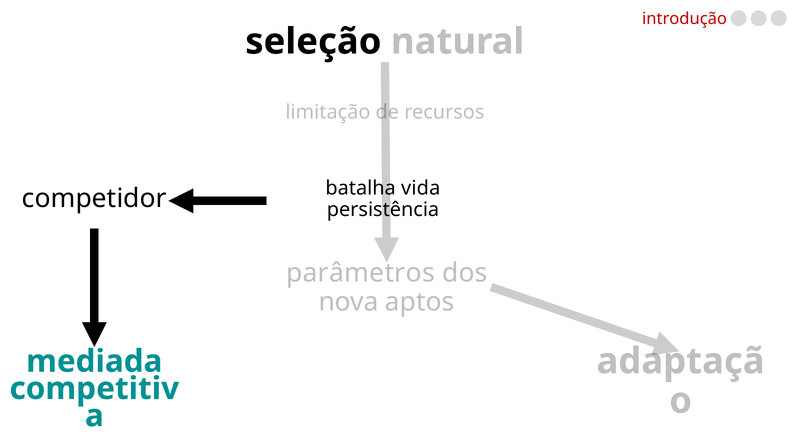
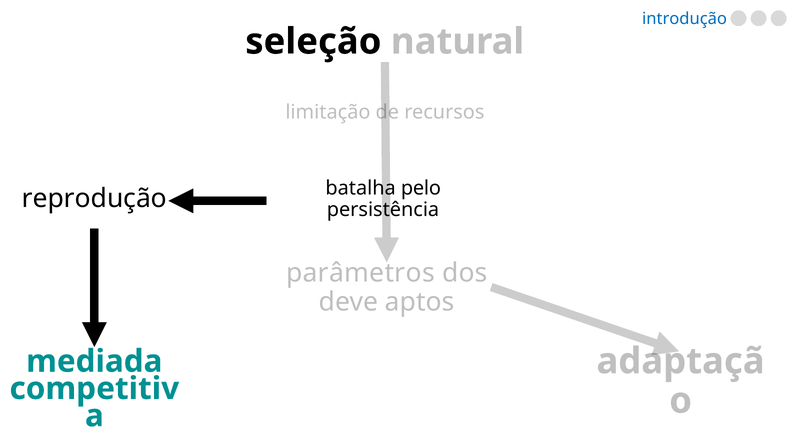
introdução colour: red -> blue
vida: vida -> pelo
competidor: competidor -> reprodução
nova: nova -> deve
